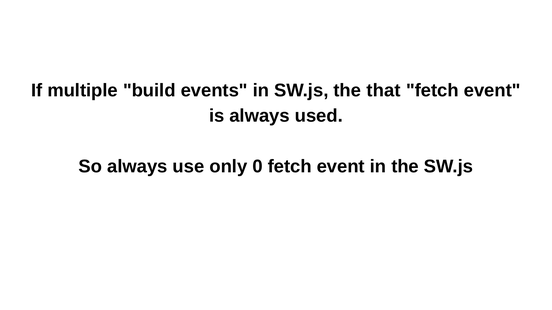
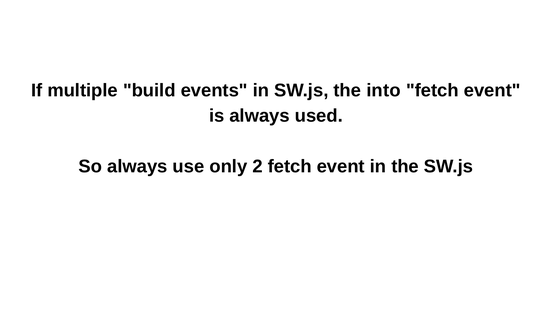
that: that -> into
0: 0 -> 2
